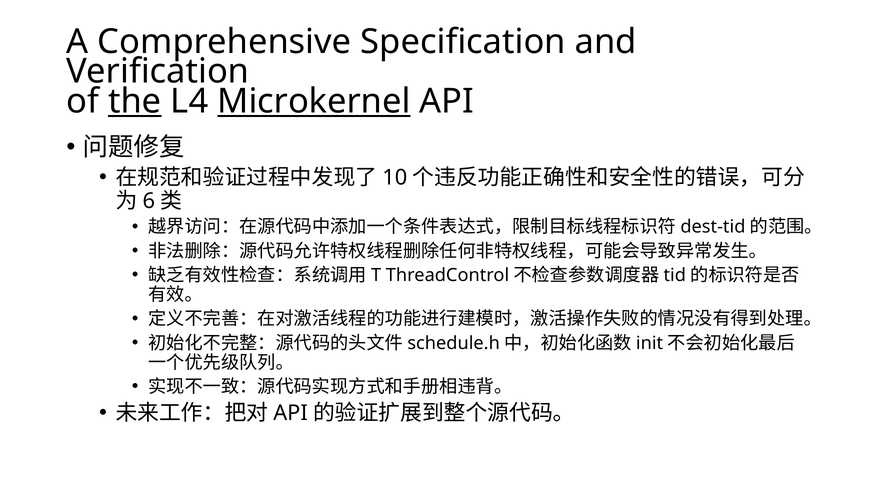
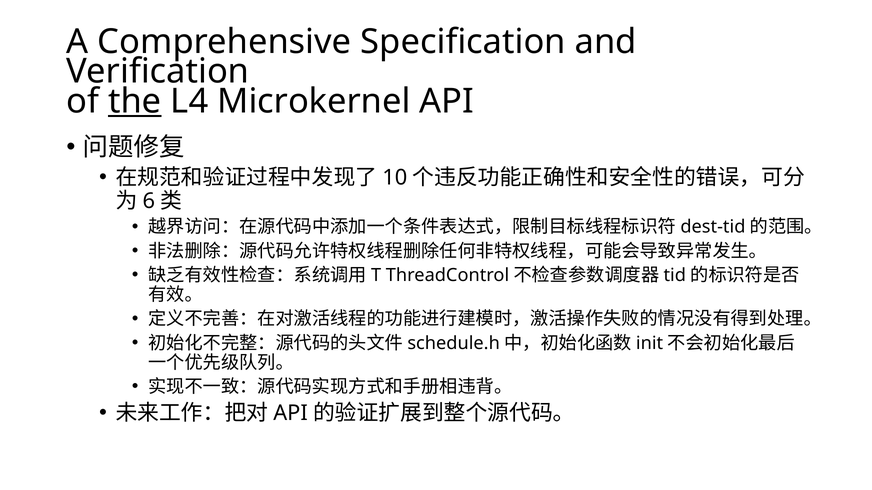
Microkernel underline: present -> none
